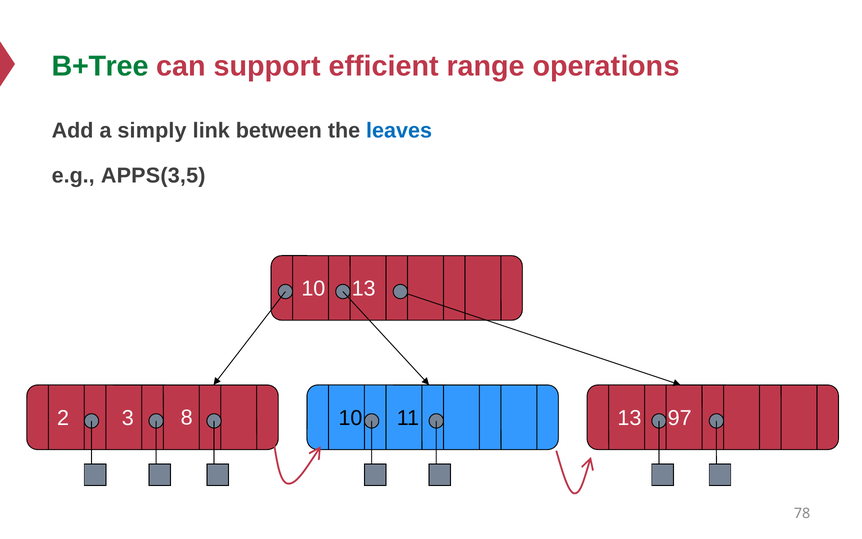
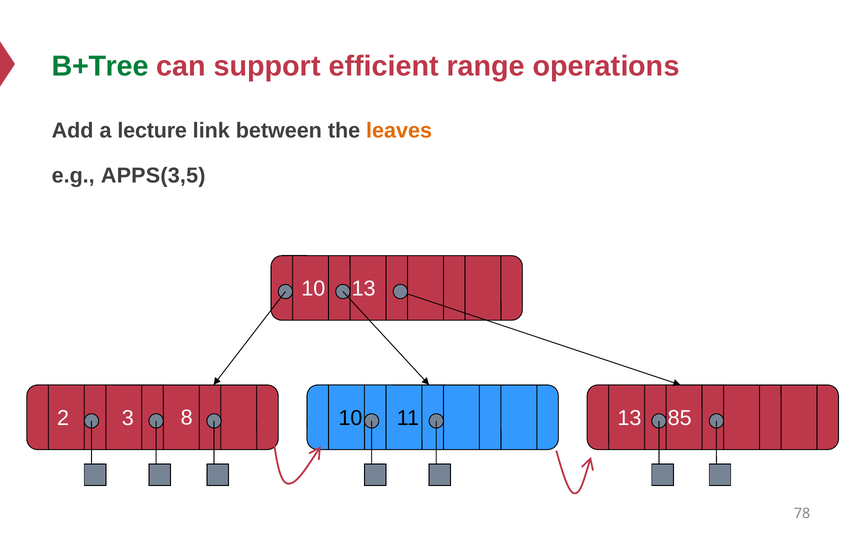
simply: simply -> lecture
leaves colour: blue -> orange
97: 97 -> 85
